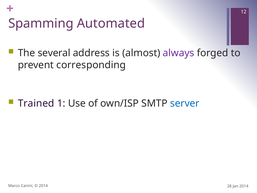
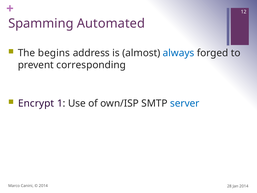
several: several -> begins
always colour: purple -> blue
Trained: Trained -> Encrypt
